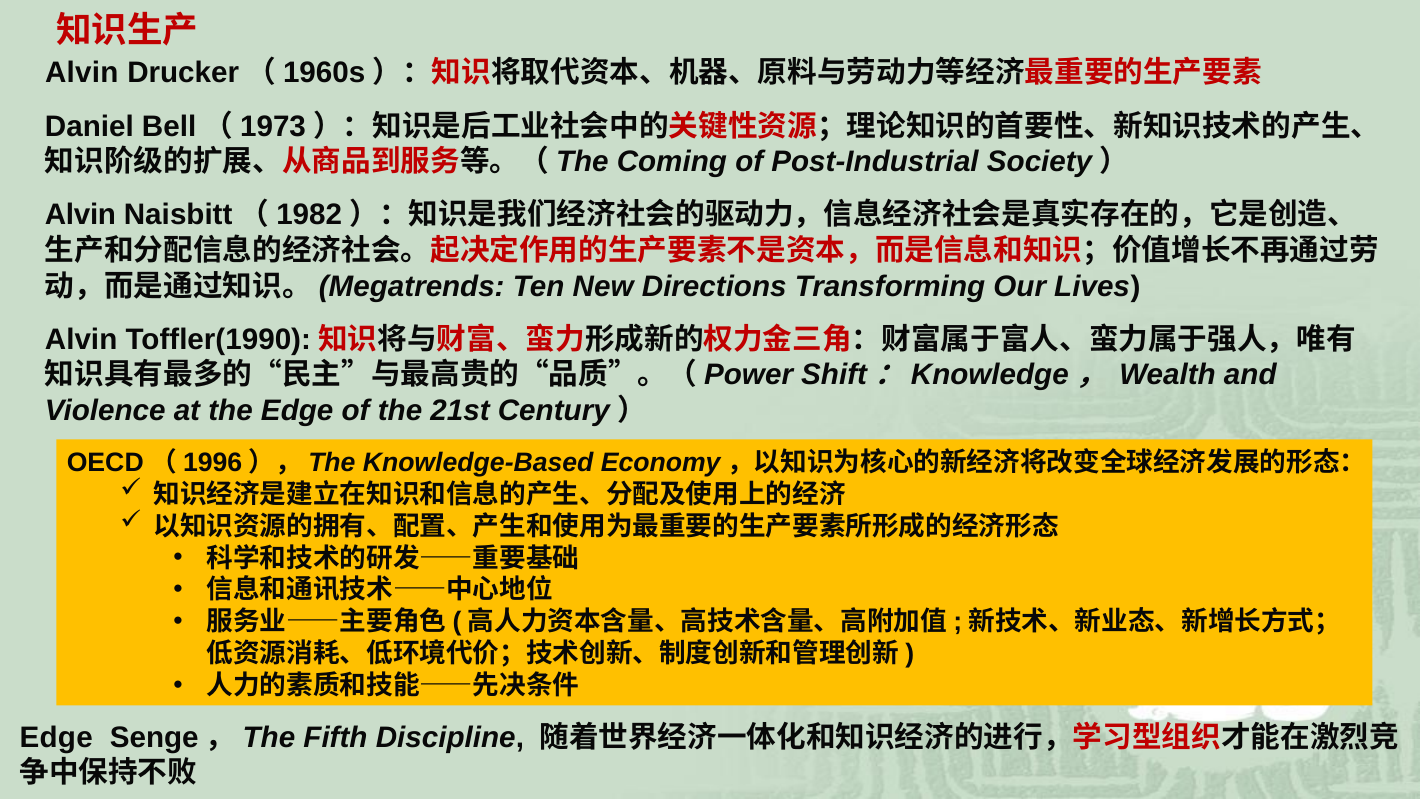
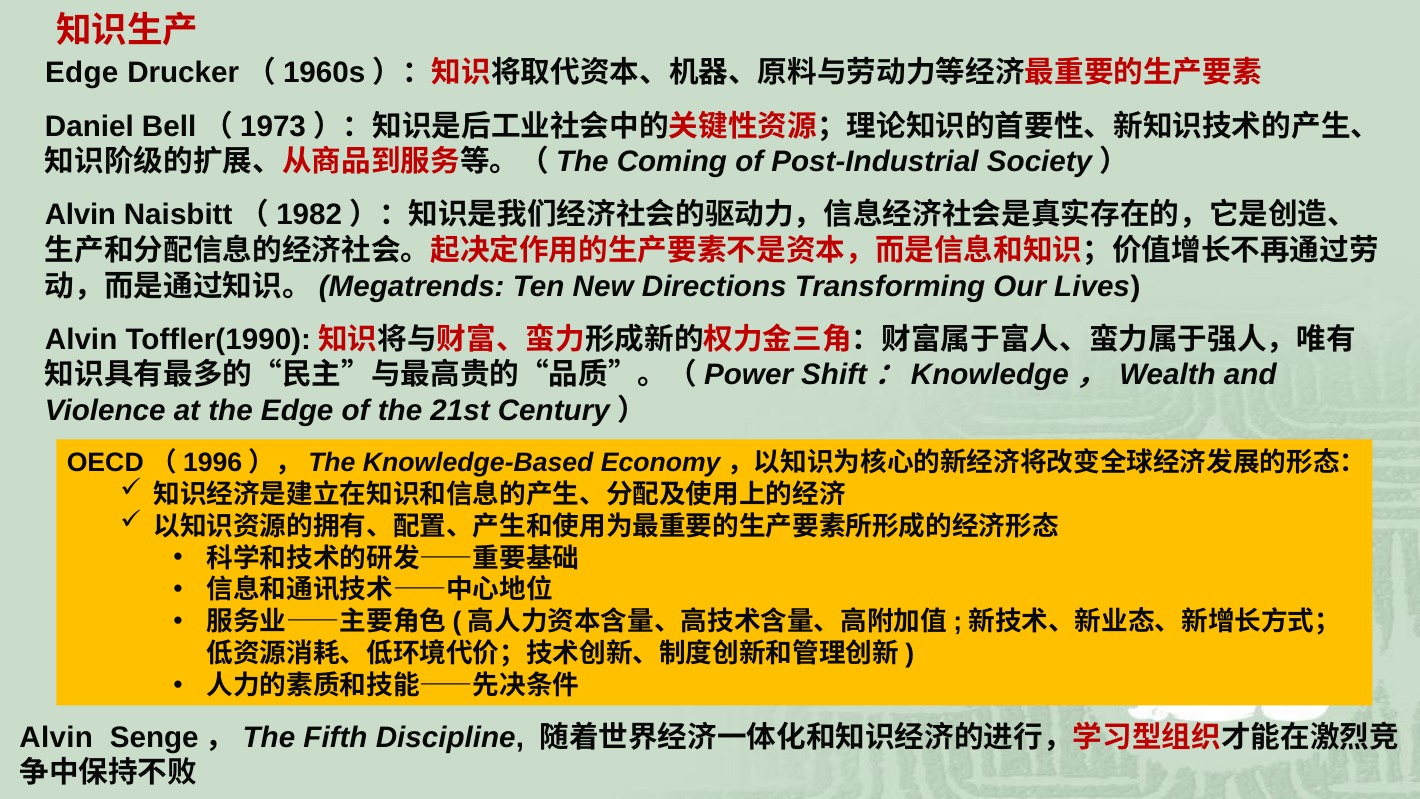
Alvin at (82, 73): Alvin -> Edge
Edge at (56, 737): Edge -> Alvin
